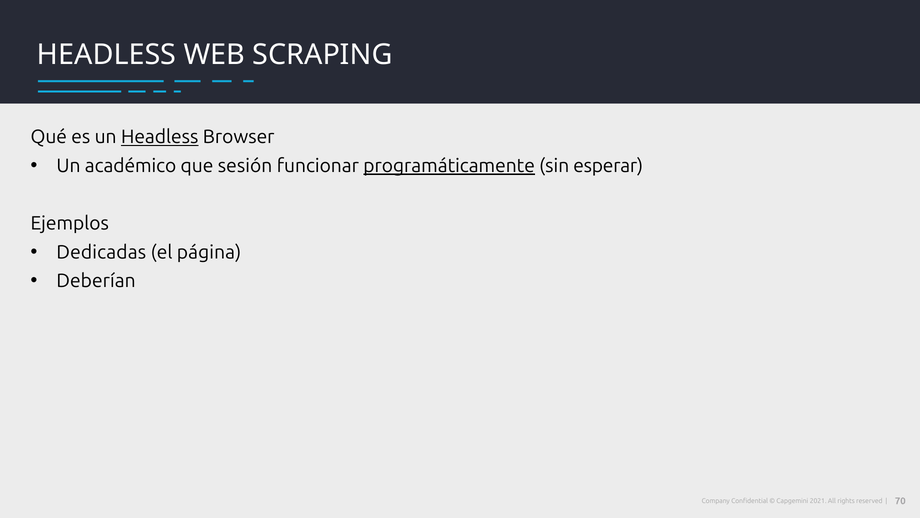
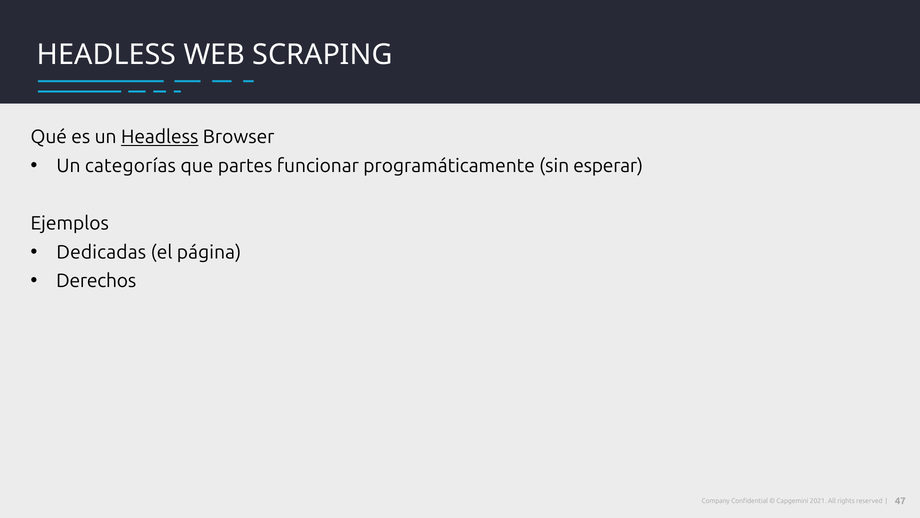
académico: académico -> categorías
sesión: sesión -> partes
programáticamente underline: present -> none
Deberían: Deberían -> Derechos
70: 70 -> 47
